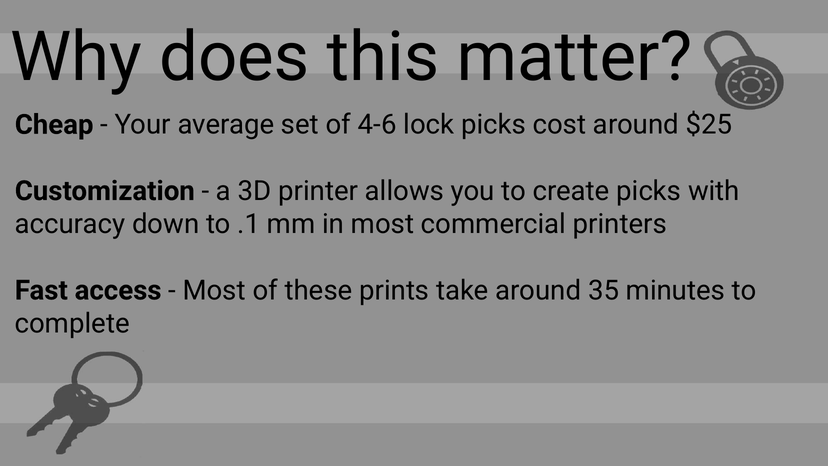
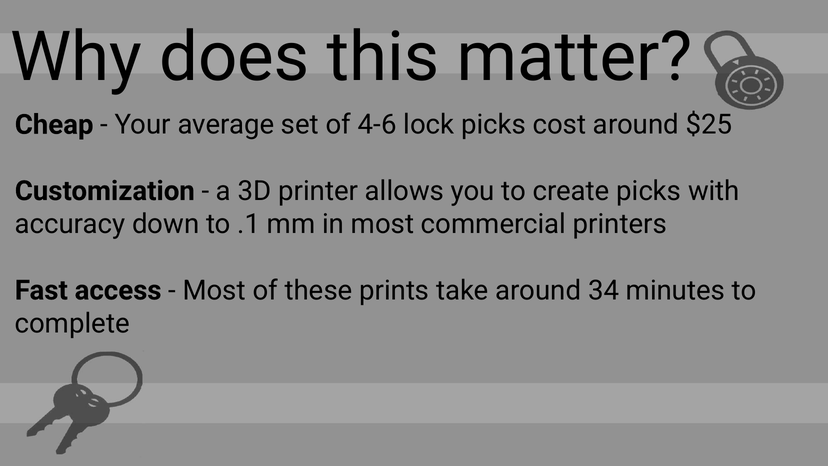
35: 35 -> 34
